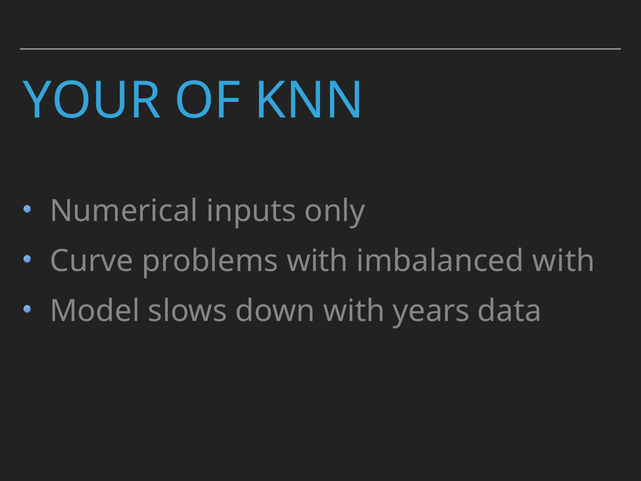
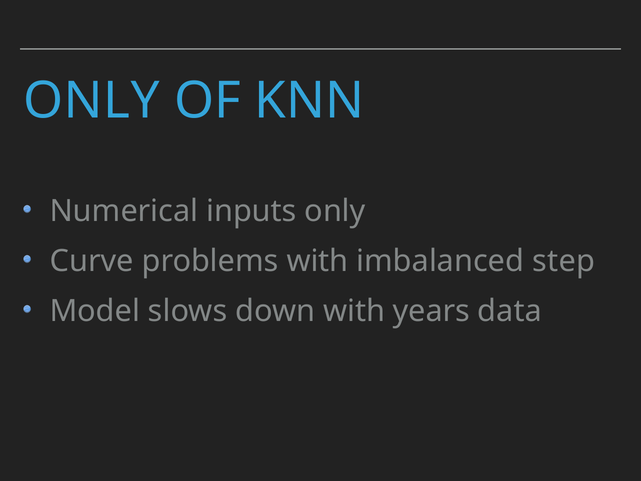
YOUR at (92, 101): YOUR -> ONLY
imbalanced with: with -> step
